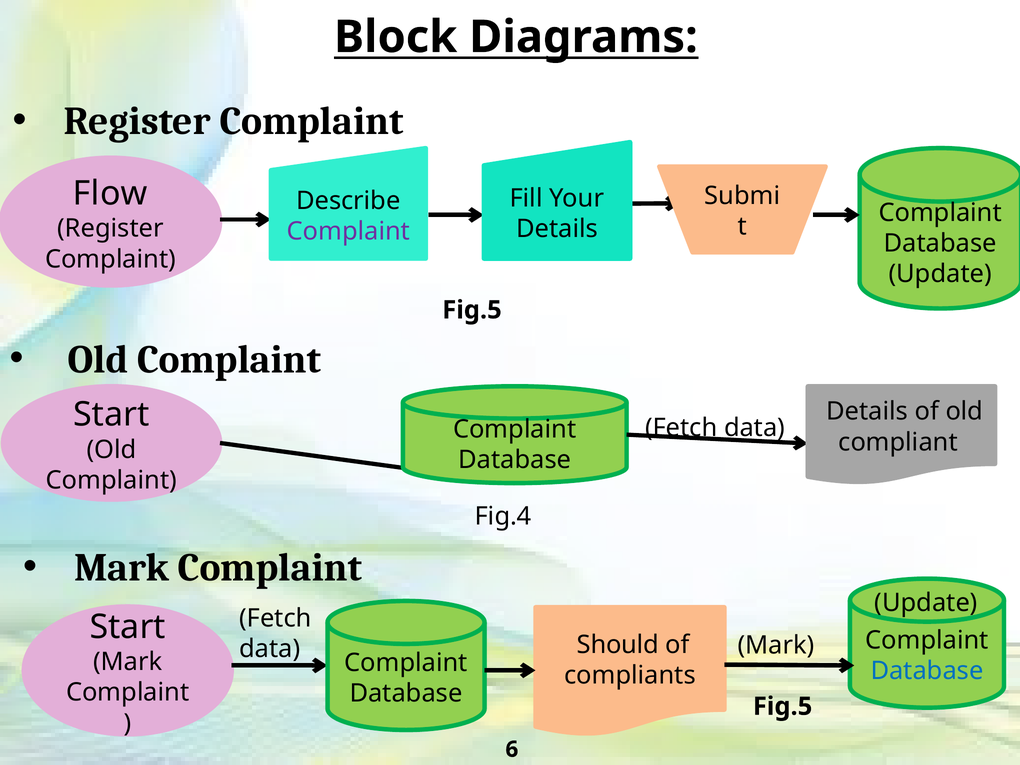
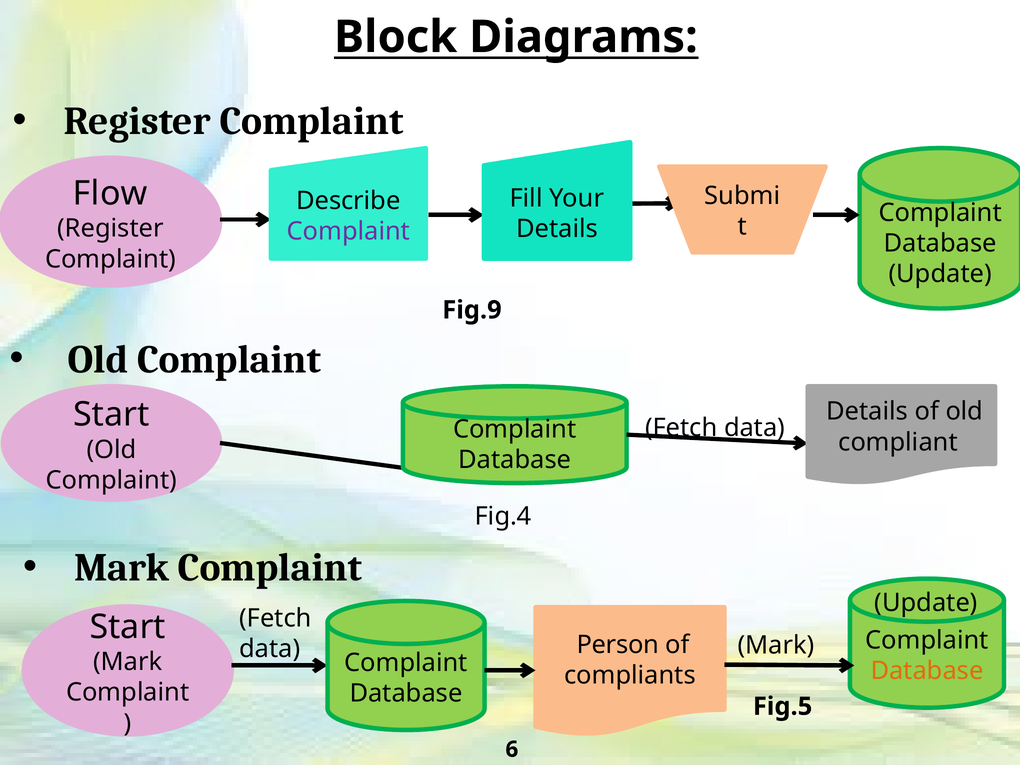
Fig.5 at (472, 310): Fig.5 -> Fig.9
Should: Should -> Person
Database at (927, 671) colour: blue -> orange
